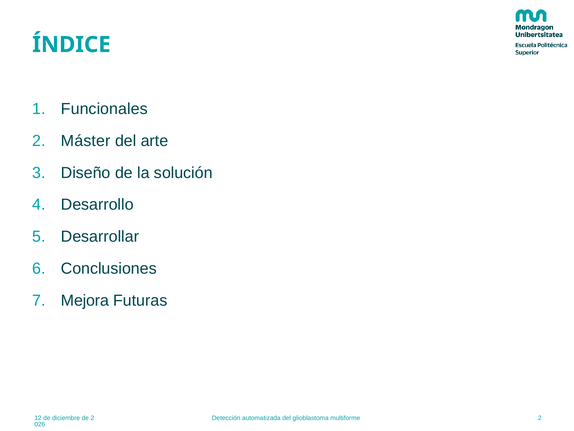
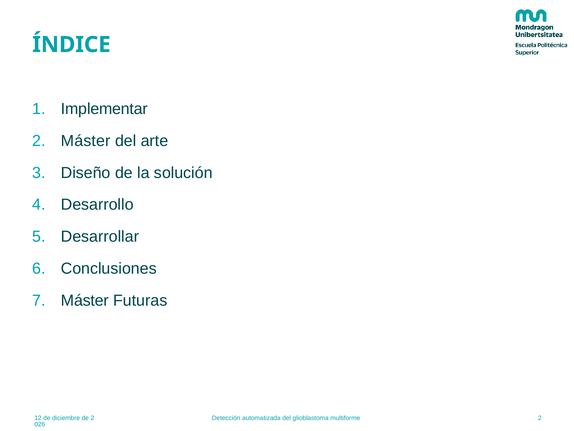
Funcionales: Funcionales -> Implementar
Mejora at (85, 300): Mejora -> Máster
